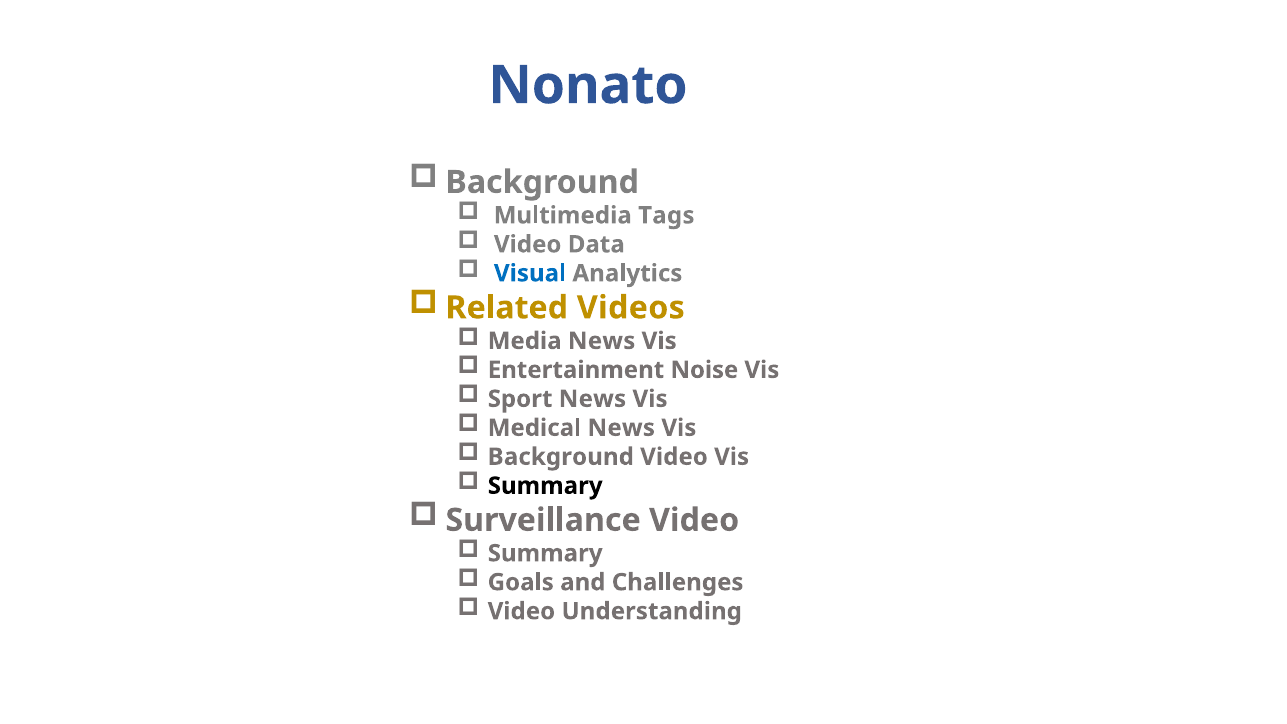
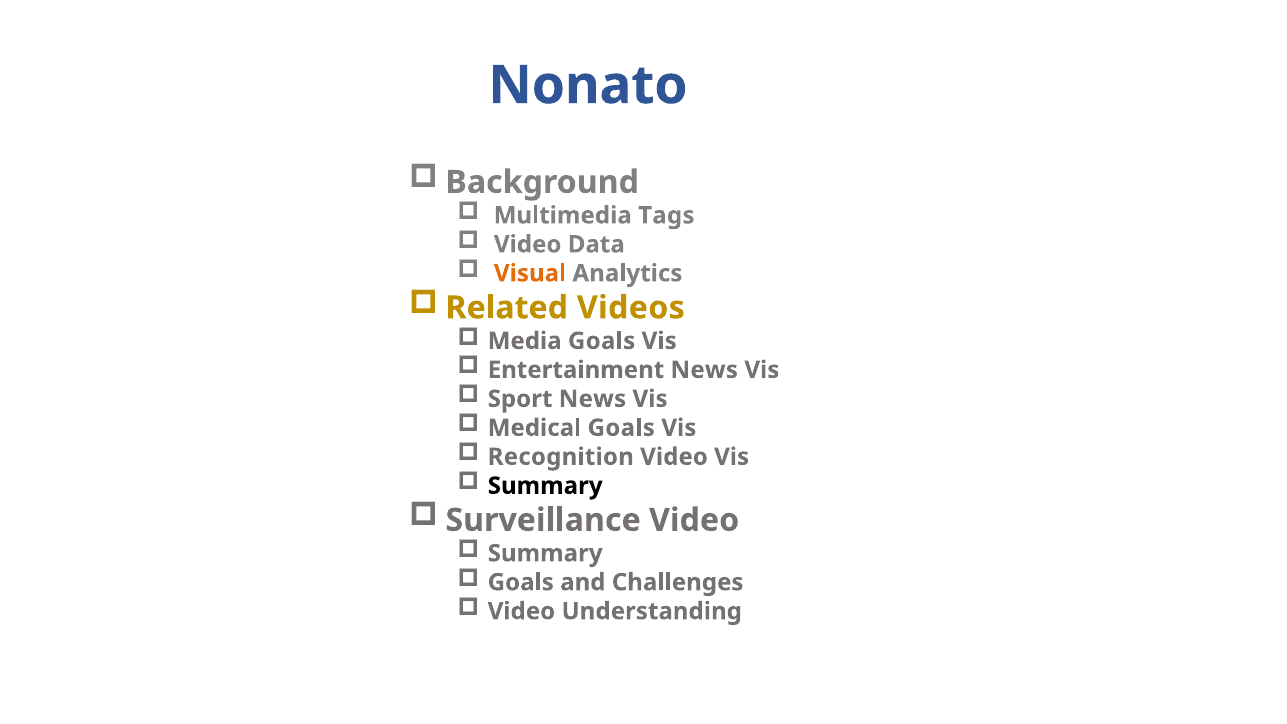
Visual colour: blue -> orange
Media News: News -> Goals
Entertainment Noise: Noise -> News
Medical News: News -> Goals
Background at (561, 457): Background -> Recognition
